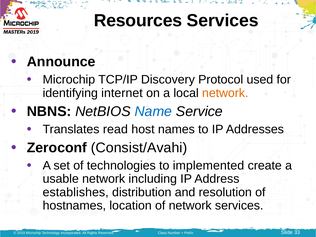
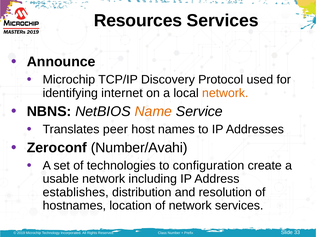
Name colour: blue -> orange
read: read -> peer
Consist/Avahi: Consist/Avahi -> Number/Avahi
implemented: implemented -> configuration
